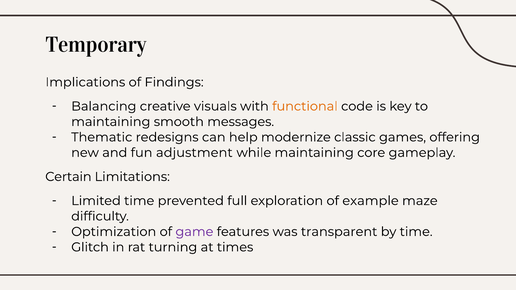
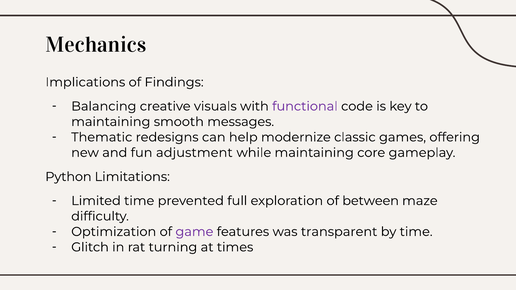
Temporary: Temporary -> Mechanics
functional colour: orange -> purple
Certain: Certain -> Python
example: example -> between
